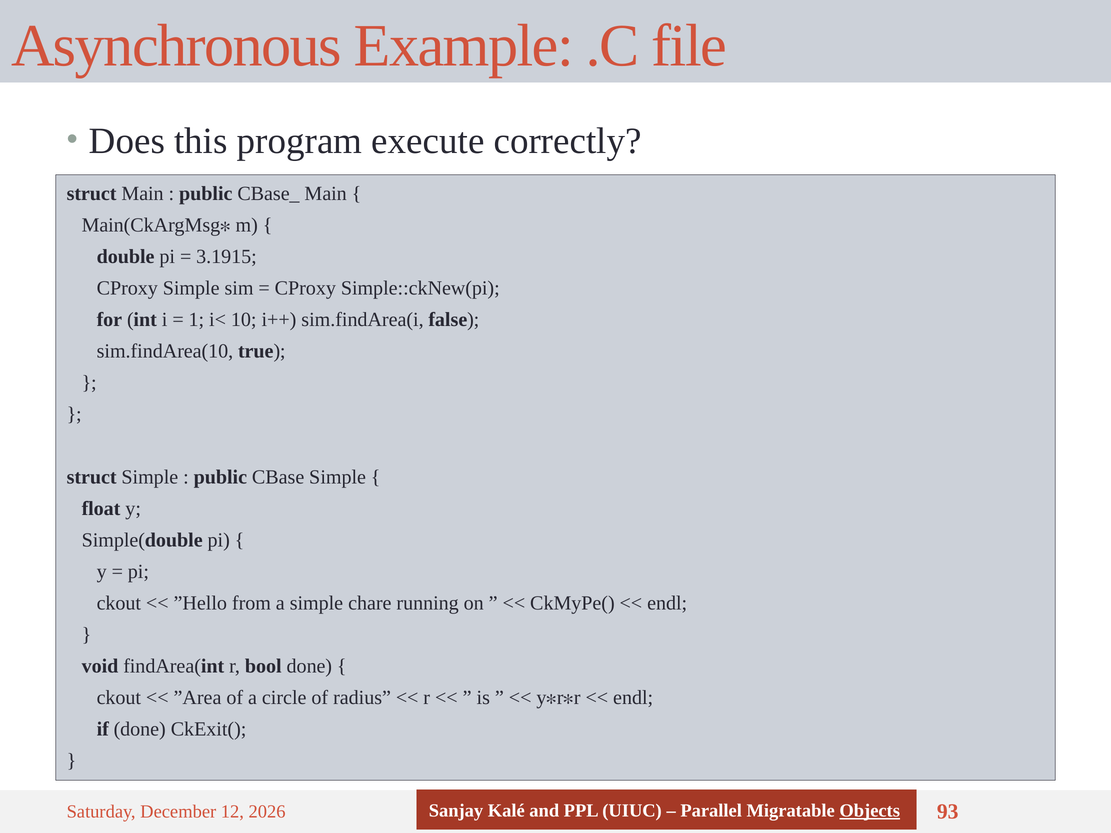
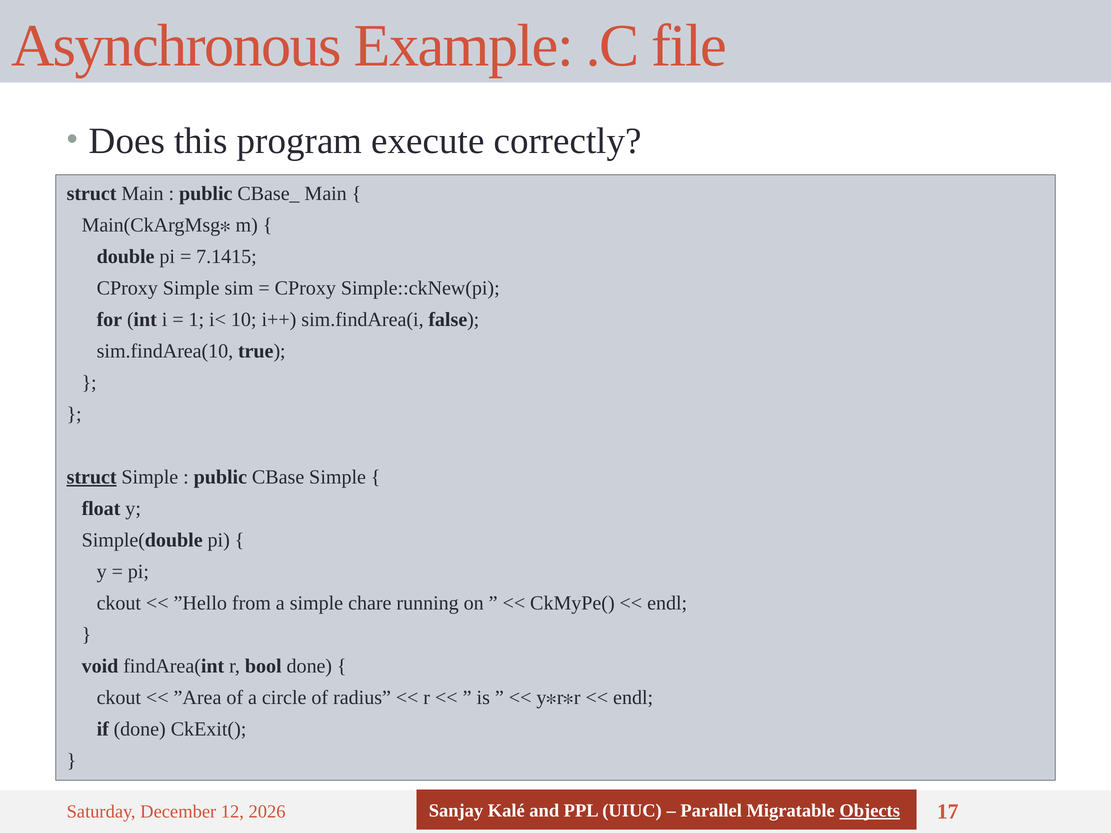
3.1915: 3.1915 -> 7.1415
struct at (92, 477) underline: none -> present
93: 93 -> 17
